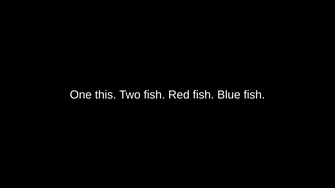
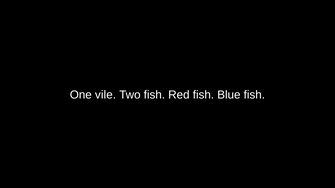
this: this -> vile
